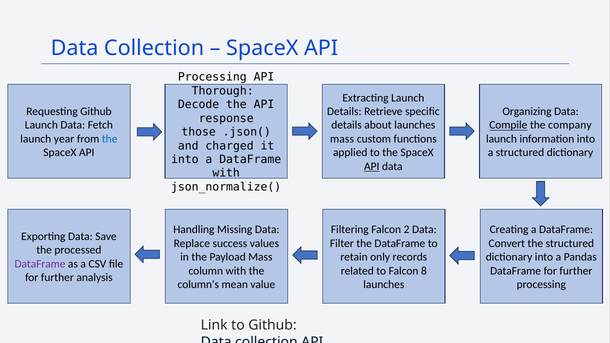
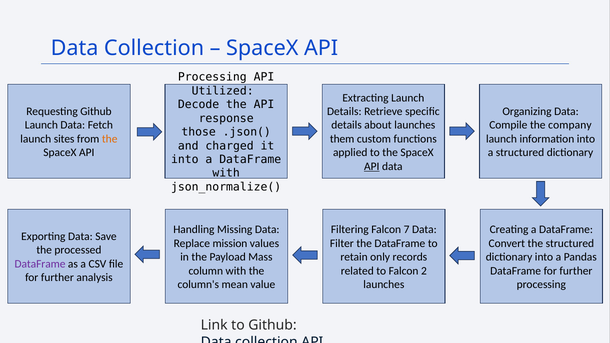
Thorough: Thorough -> Utilized
Compile underline: present -> none
year: year -> sites
the at (110, 139) colour: blue -> orange
mass at (342, 139): mass -> them
2: 2 -> 7
success: success -> mission
8: 8 -> 2
